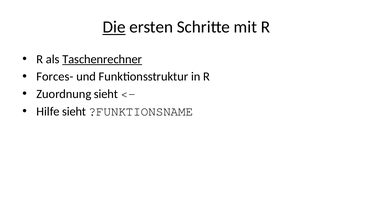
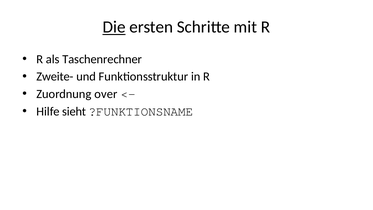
Taschenrechner underline: present -> none
Forces-: Forces- -> Zweite-
Zuordnung sieht: sieht -> over
